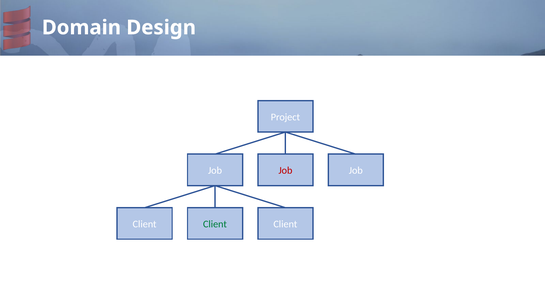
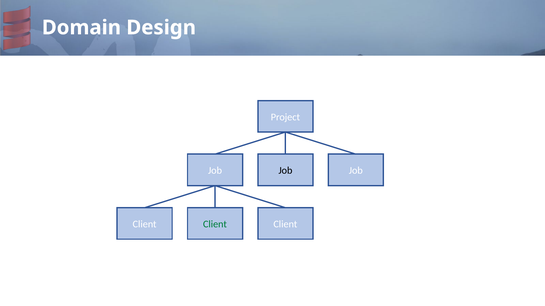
Job at (285, 171) colour: red -> black
